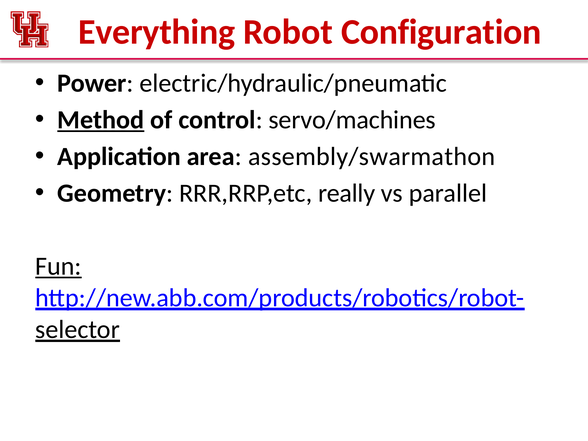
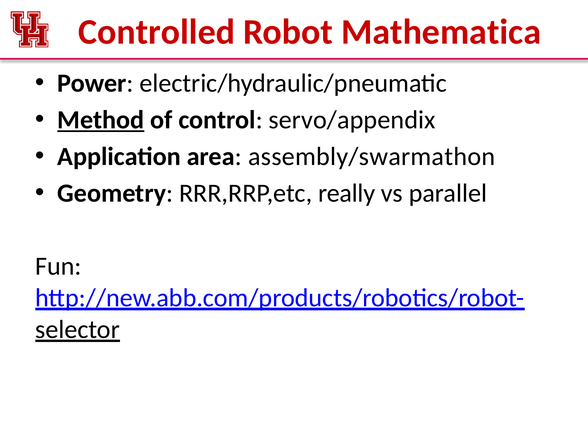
Everything: Everything -> Controlled
Configuration: Configuration -> Mathematica
servo/machines: servo/machines -> servo/appendix
Fun underline: present -> none
